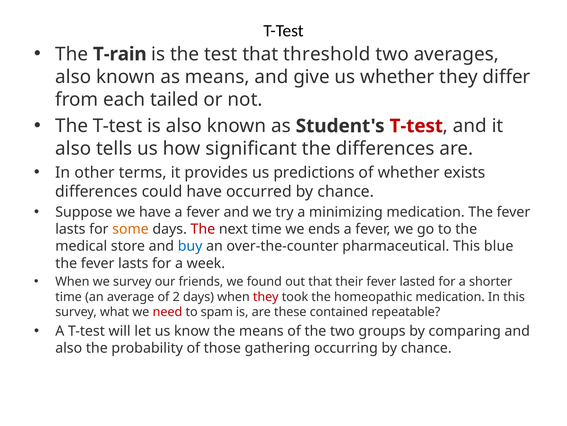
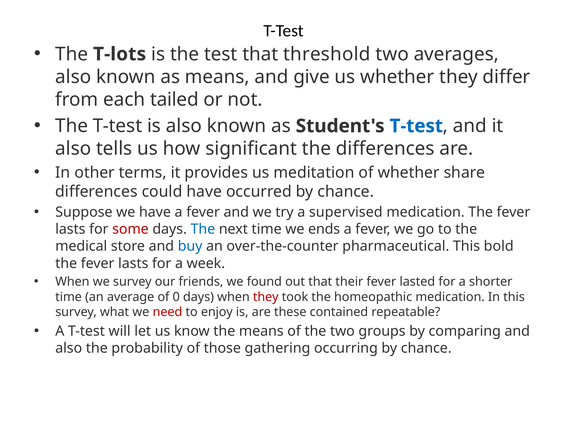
T-rain: T-rain -> T-lots
T-test at (416, 126) colour: red -> blue
predictions: predictions -> meditation
exists: exists -> share
minimizing: minimizing -> supervised
some colour: orange -> red
The at (203, 229) colour: red -> blue
blue: blue -> bold
2: 2 -> 0
spam: spam -> enjoy
